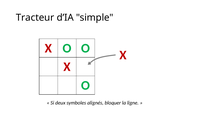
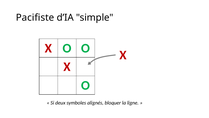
Tracteur: Tracteur -> Pacifiste
